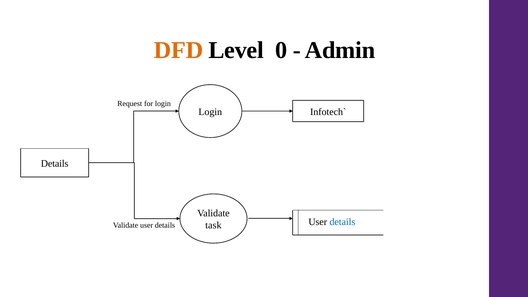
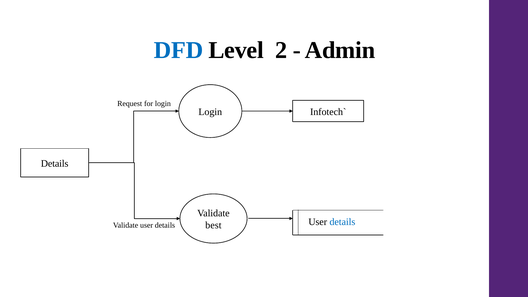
DFD colour: orange -> blue
0: 0 -> 2
task: task -> best
